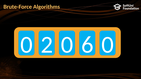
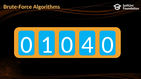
2: 2 -> 1
6: 6 -> 4
